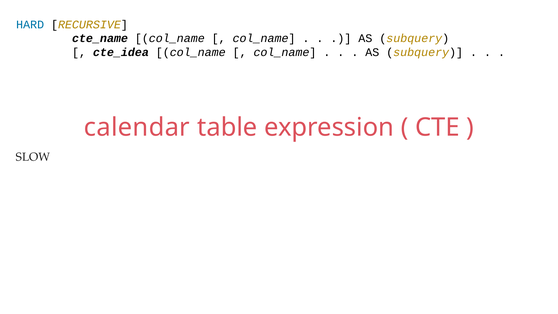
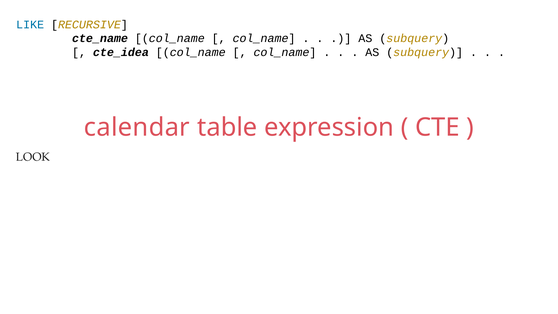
HARD: HARD -> LIKE
SLOW: SLOW -> LOOK
